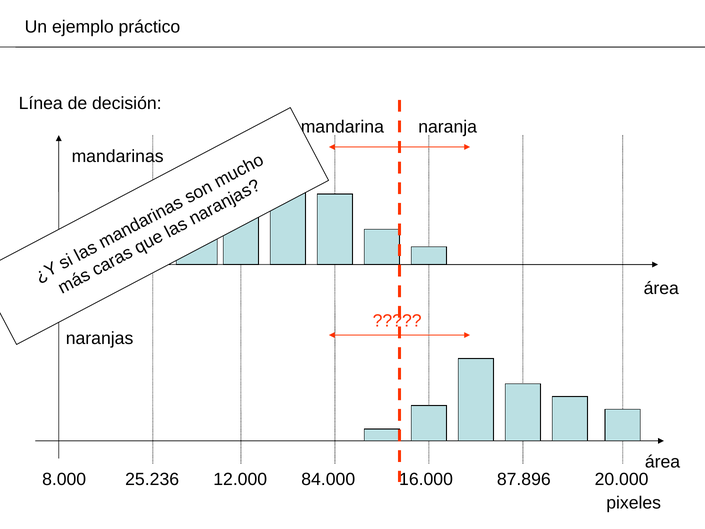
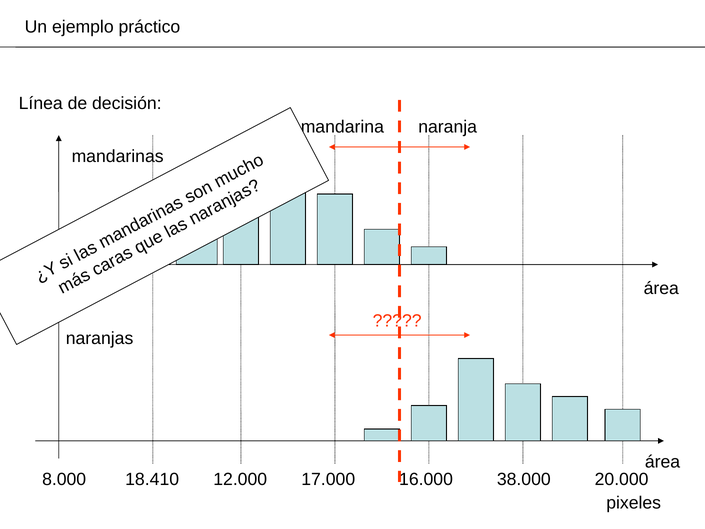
25.236: 25.236 -> 18.410
84.000: 84.000 -> 17.000
87.896: 87.896 -> 38.000
